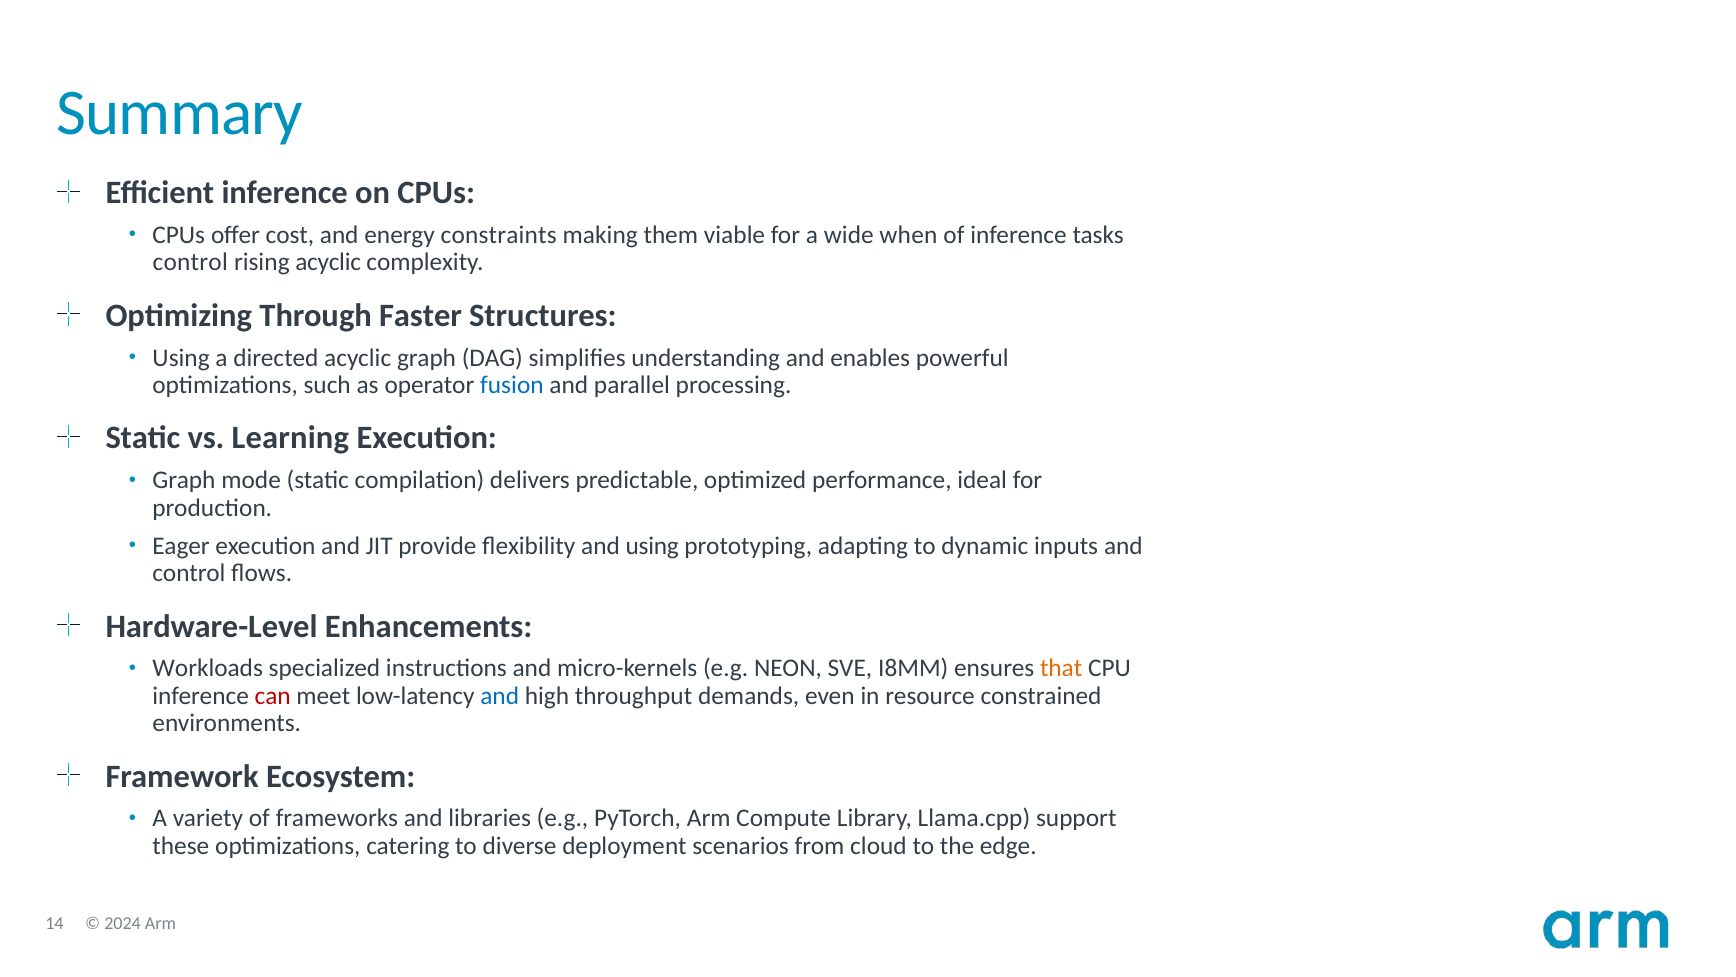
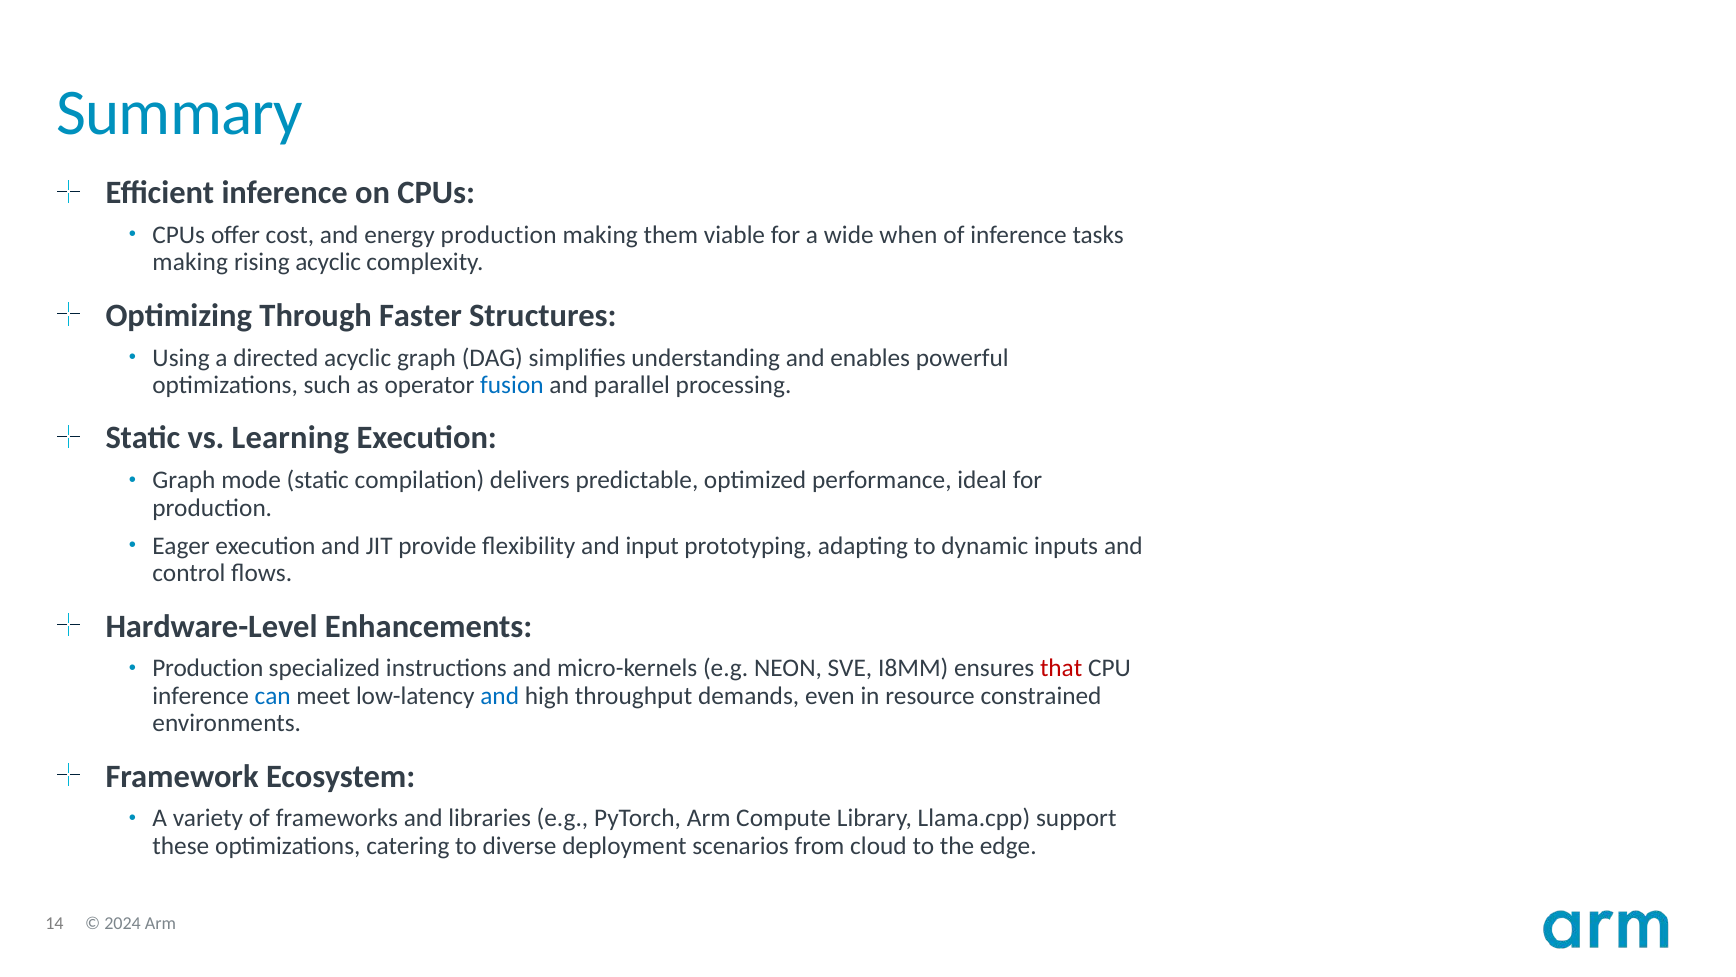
energy constraints: constraints -> production
control at (190, 262): control -> making
and using: using -> input
Workloads at (208, 668): Workloads -> Production
that colour: orange -> red
can colour: red -> blue
